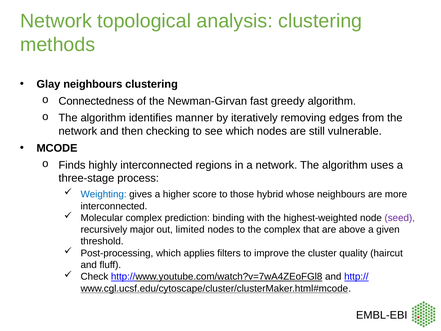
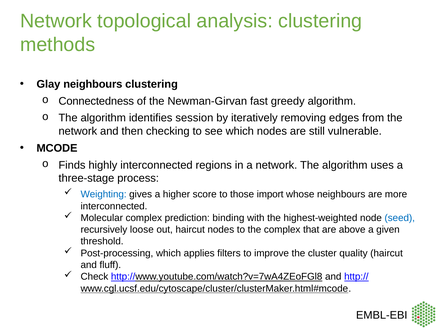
manner: manner -> session
hybrid: hybrid -> import
seed colour: purple -> blue
major: major -> loose
out limited: limited -> haircut
